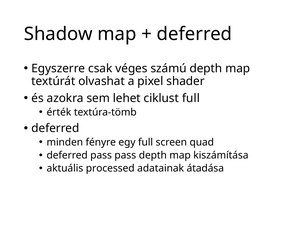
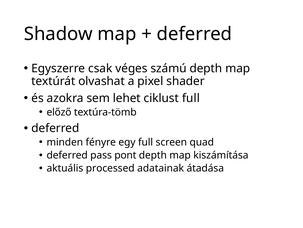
érték: érték -> előző
pass pass: pass -> pont
